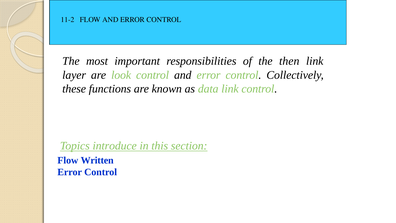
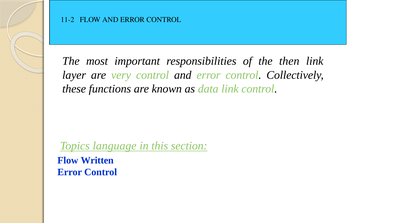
look: look -> very
introduce: introduce -> language
